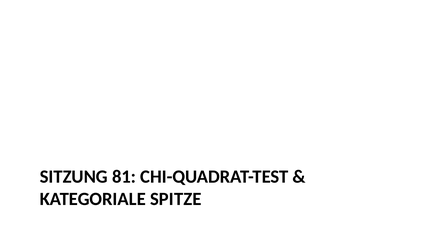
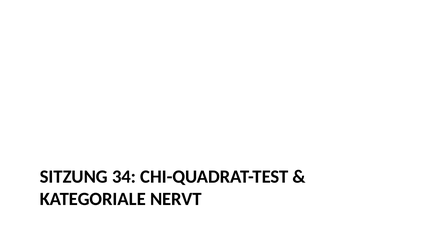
81: 81 -> 34
SPITZE: SPITZE -> NERVT
